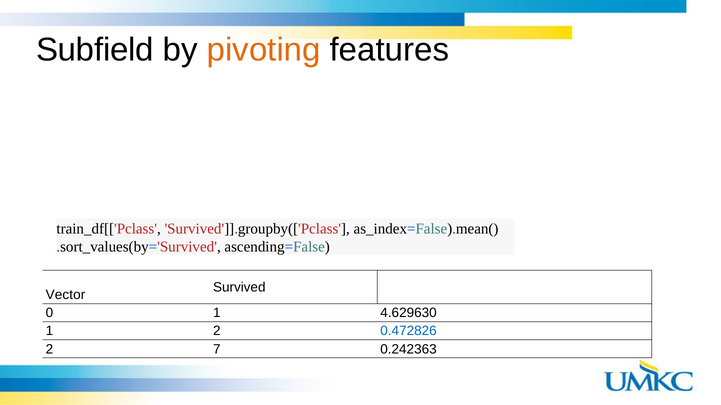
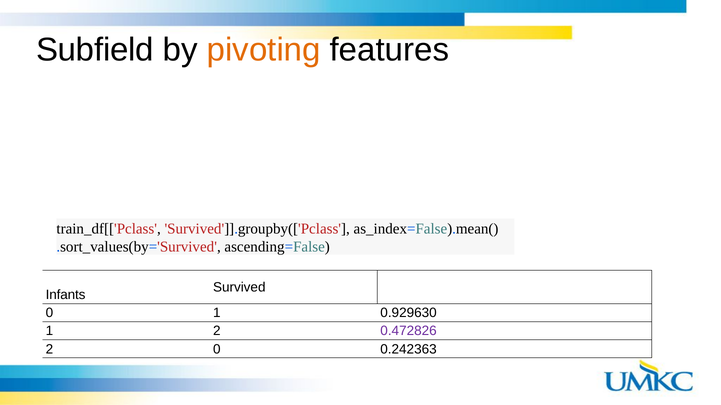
Vector: Vector -> Infants
4.629630: 4.629630 -> 0.929630
0.472826 colour: blue -> purple
2 7: 7 -> 0
